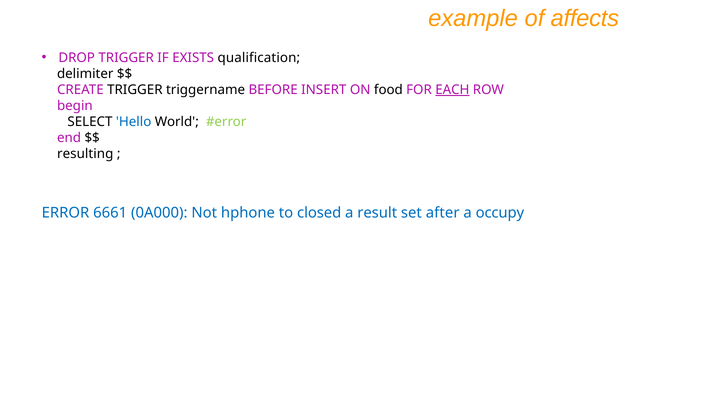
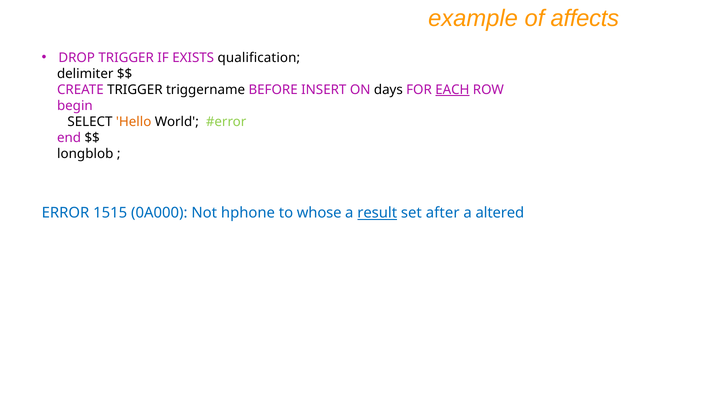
food: food -> days
Hello colour: blue -> orange
resulting: resulting -> longblob
6661: 6661 -> 1515
closed: closed -> whose
result underline: none -> present
occupy: occupy -> altered
